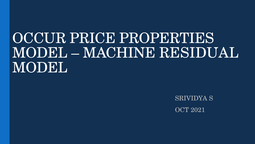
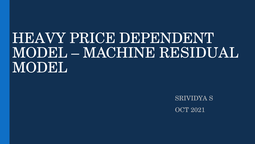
OCCUR: OCCUR -> HEAVY
PROPERTIES: PROPERTIES -> DEPENDENT
